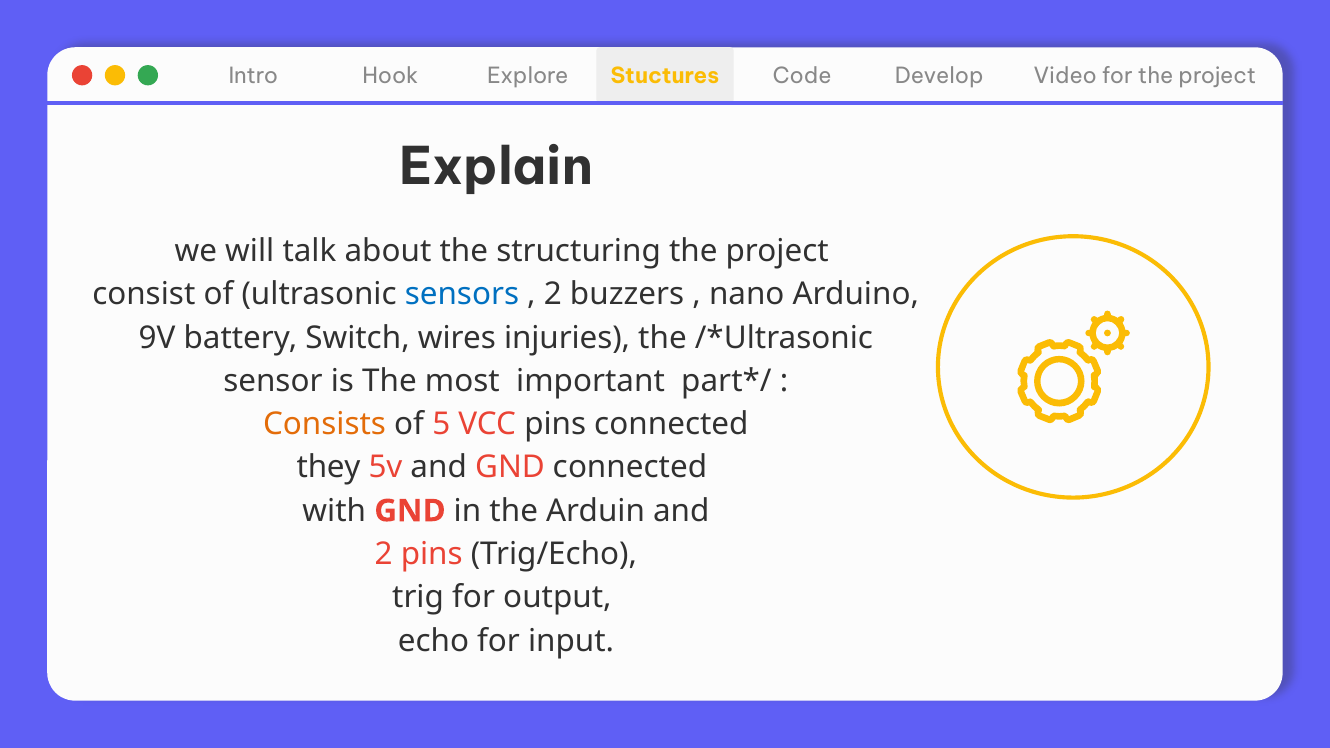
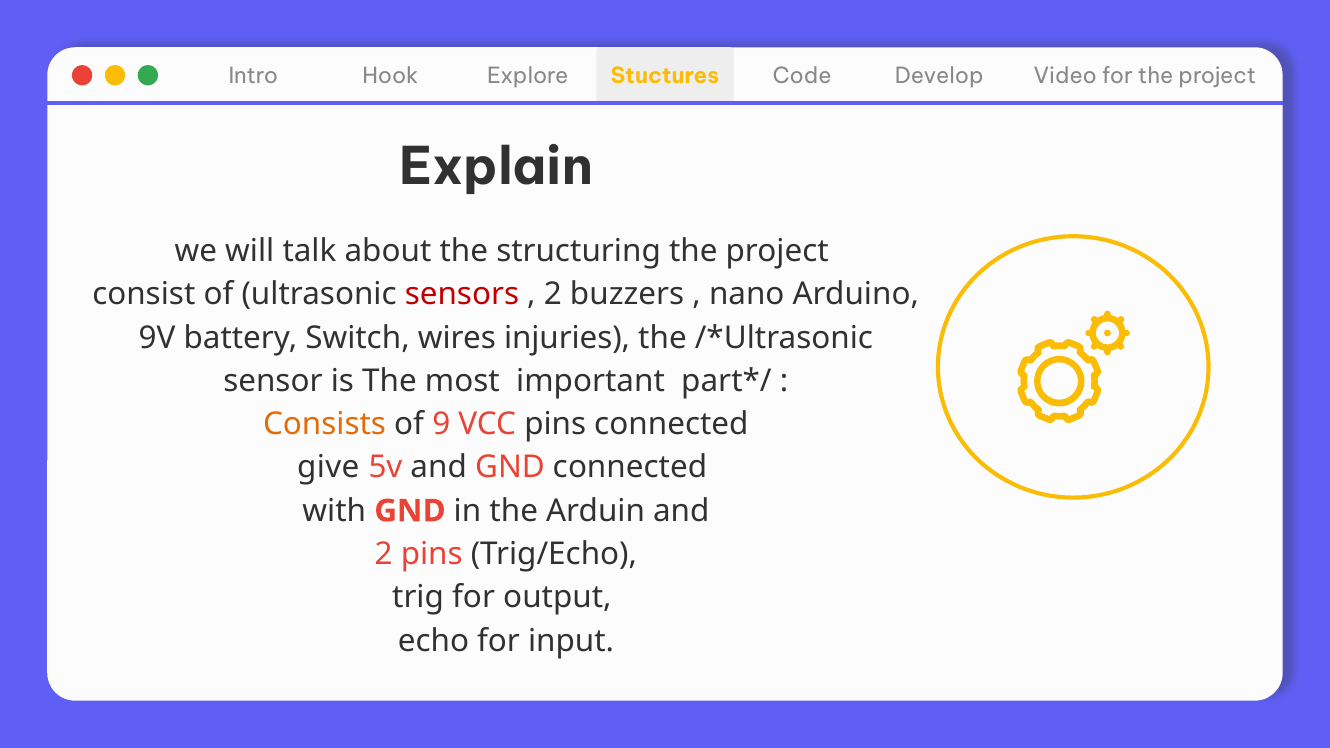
sensors colour: blue -> red
5: 5 -> 9
they: they -> give
